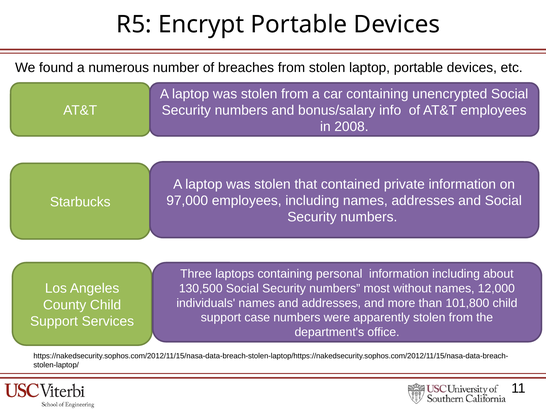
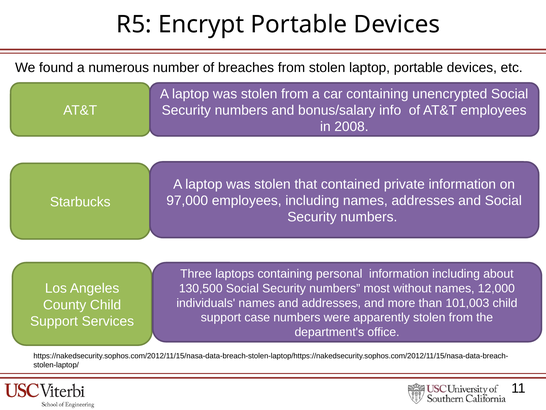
101,800: 101,800 -> 101,003
